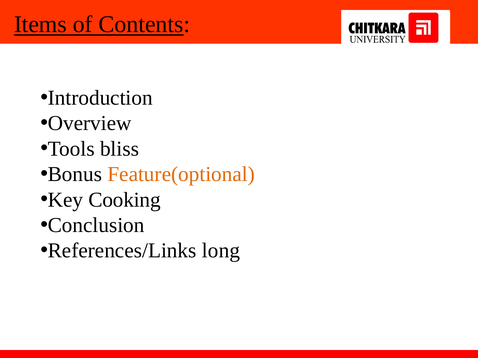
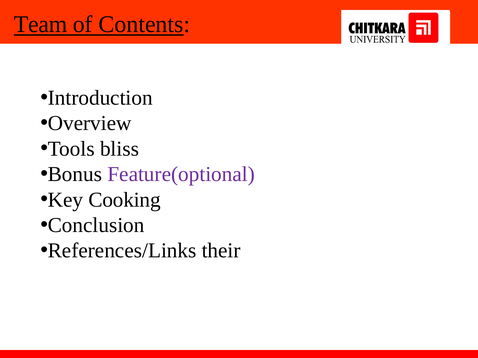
Items: Items -> Team
Feature(optional colour: orange -> purple
long: long -> their
